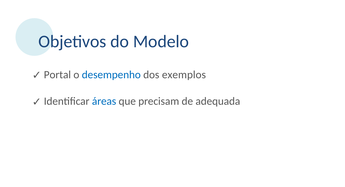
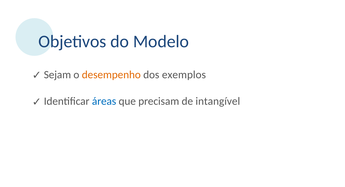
Portal: Portal -> Sejam
desempenho colour: blue -> orange
adequada: adequada -> intangível
